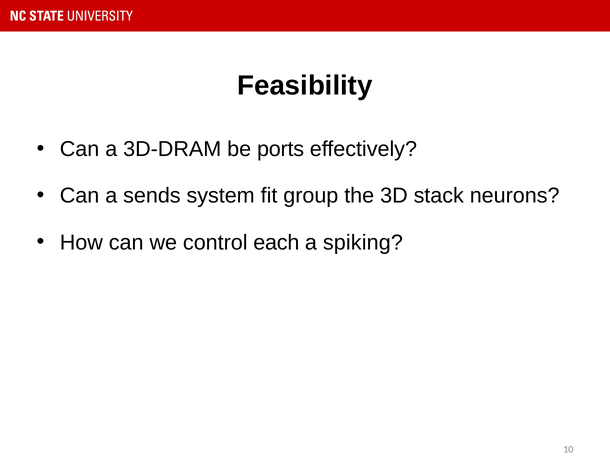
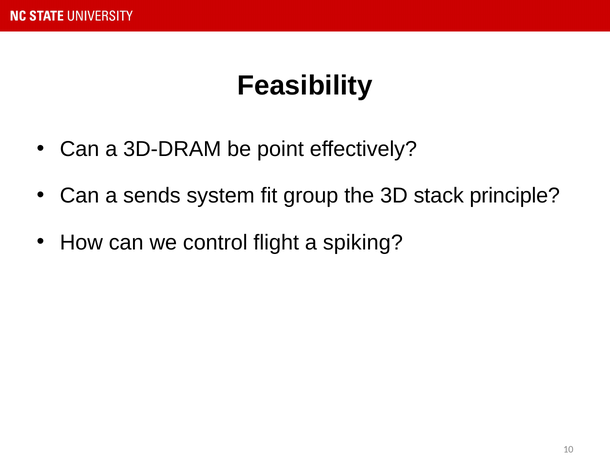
ports: ports -> point
neurons: neurons -> principle
each: each -> flight
